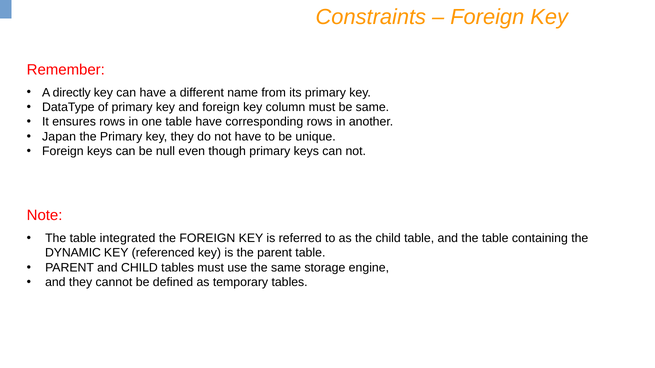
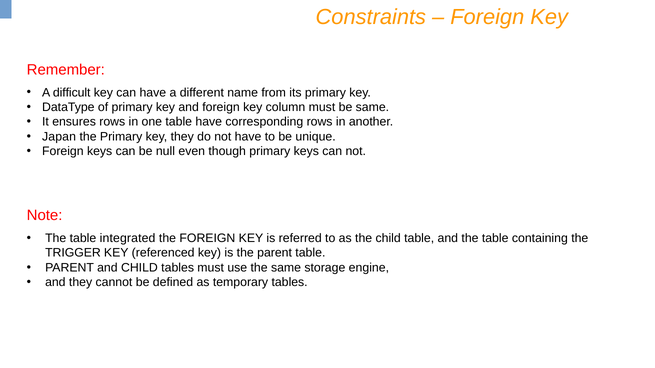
directly: directly -> difficult
DYNAMIC: DYNAMIC -> TRIGGER
